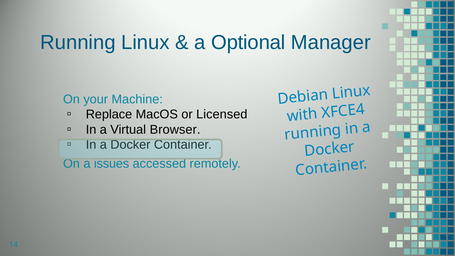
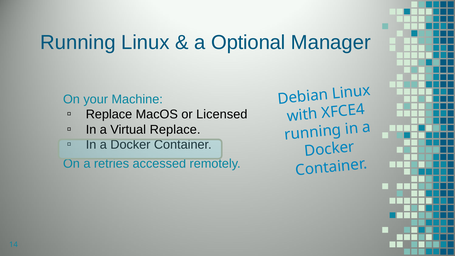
Virtual Browser: Browser -> Replace
issues: issues -> retries
